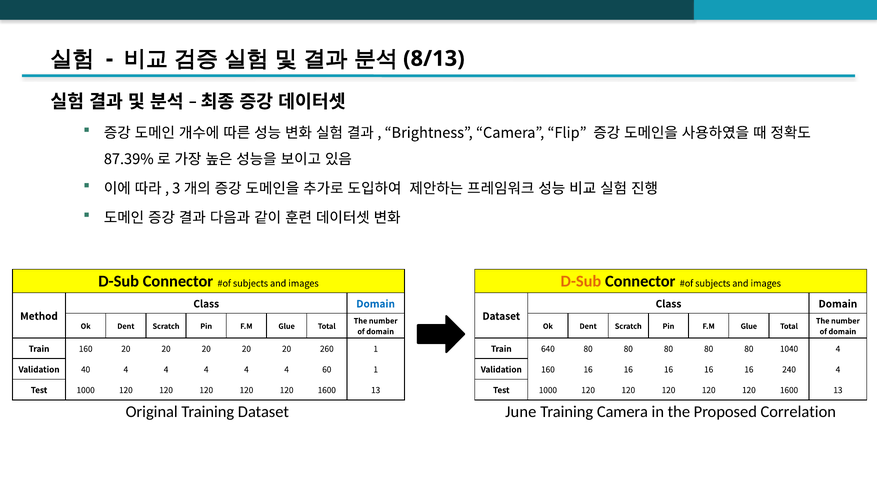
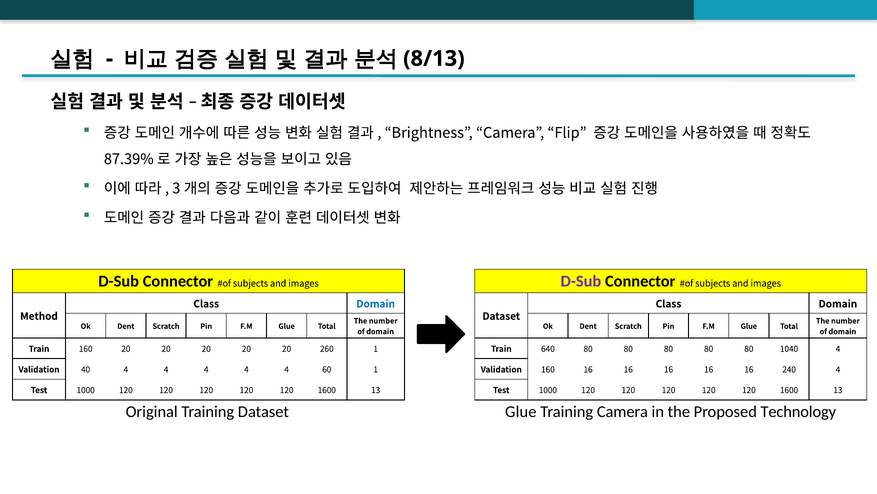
D-Sub at (581, 281) colour: orange -> purple
Dataset June: June -> Glue
Correlation: Correlation -> Technology
